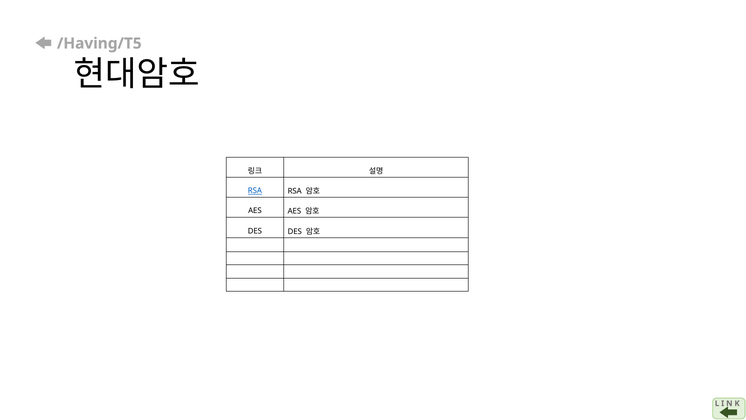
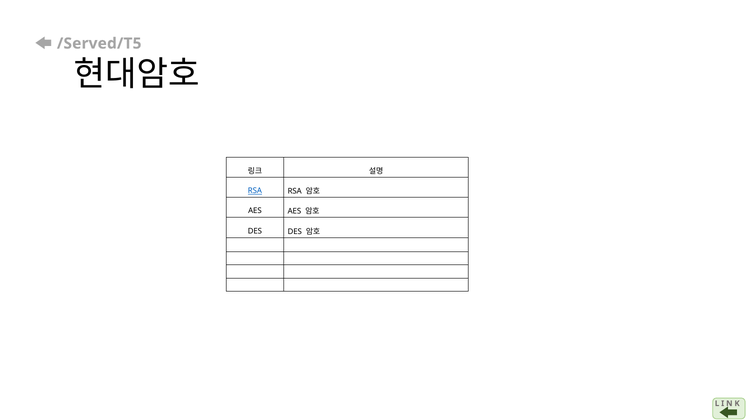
/Having/T5: /Having/T5 -> /Served/T5
